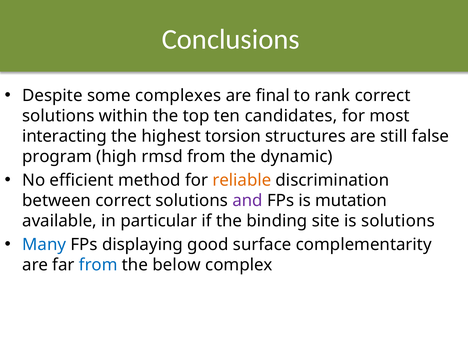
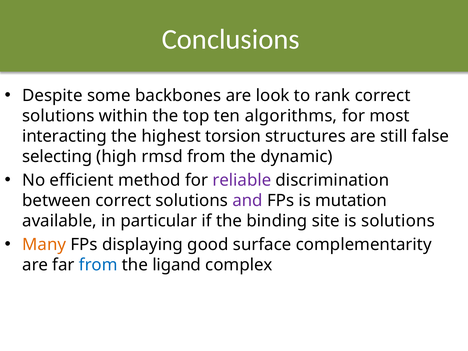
complexes: complexes -> backbones
final: final -> look
candidates: candidates -> algorithms
program: program -> selecting
reliable colour: orange -> purple
Many colour: blue -> orange
below: below -> ligand
